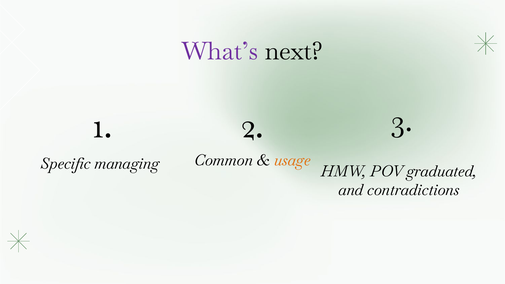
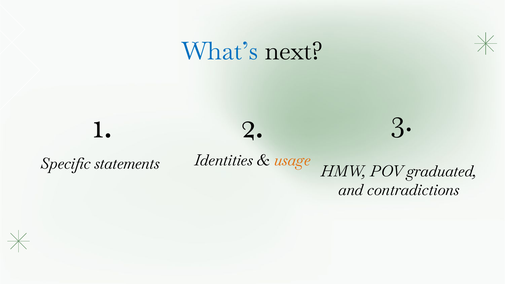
What’s colour: purple -> blue
Common: Common -> Identities
managing: managing -> statements
